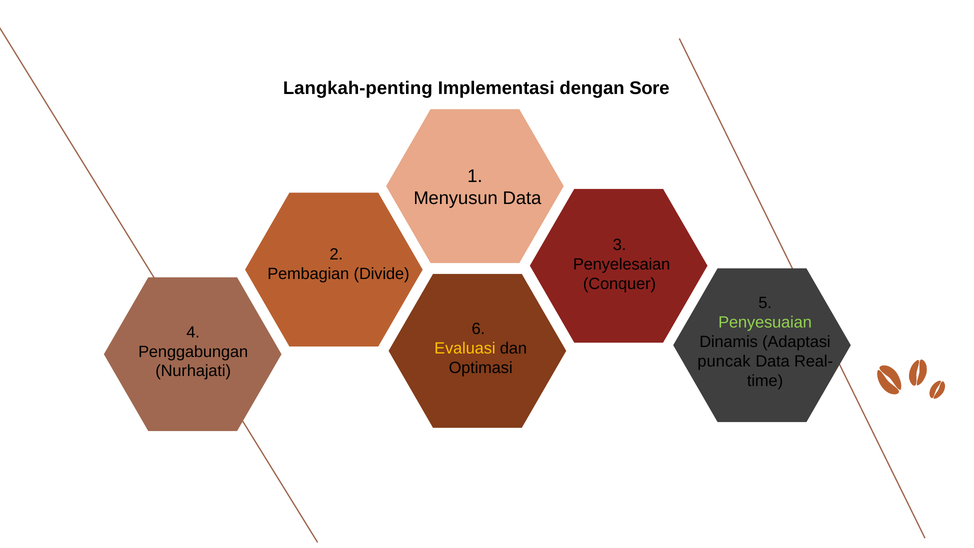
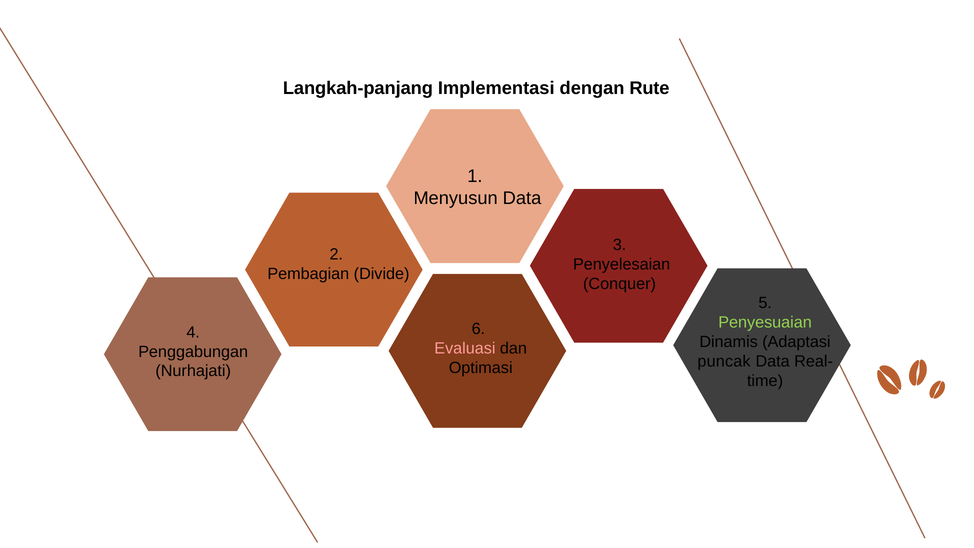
Langkah-penting: Langkah-penting -> Langkah-panjang
Sore: Sore -> Rute
Evaluasi colour: yellow -> pink
